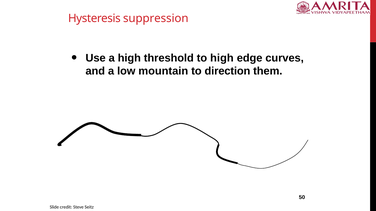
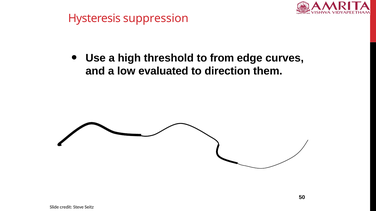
to high: high -> from
mountain: mountain -> evaluated
